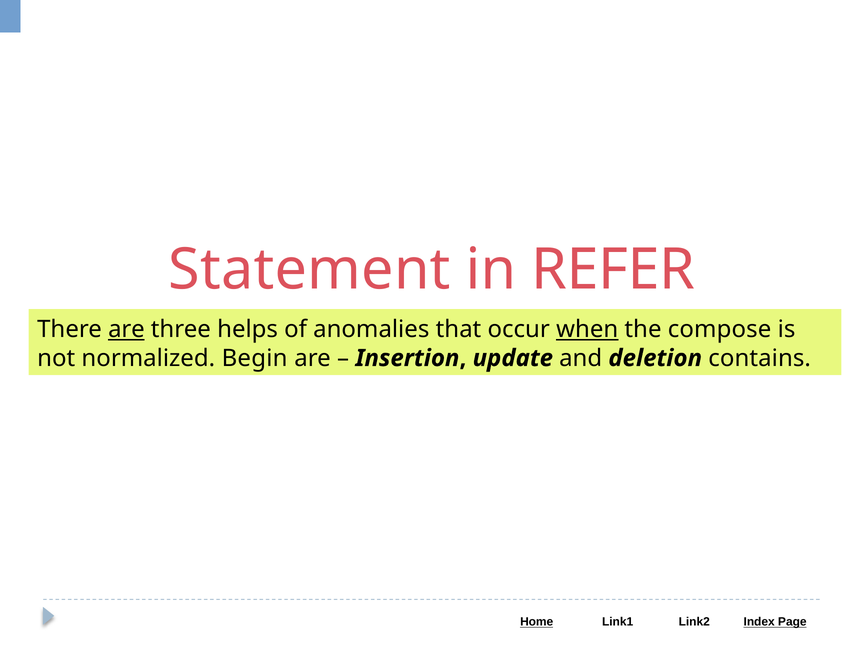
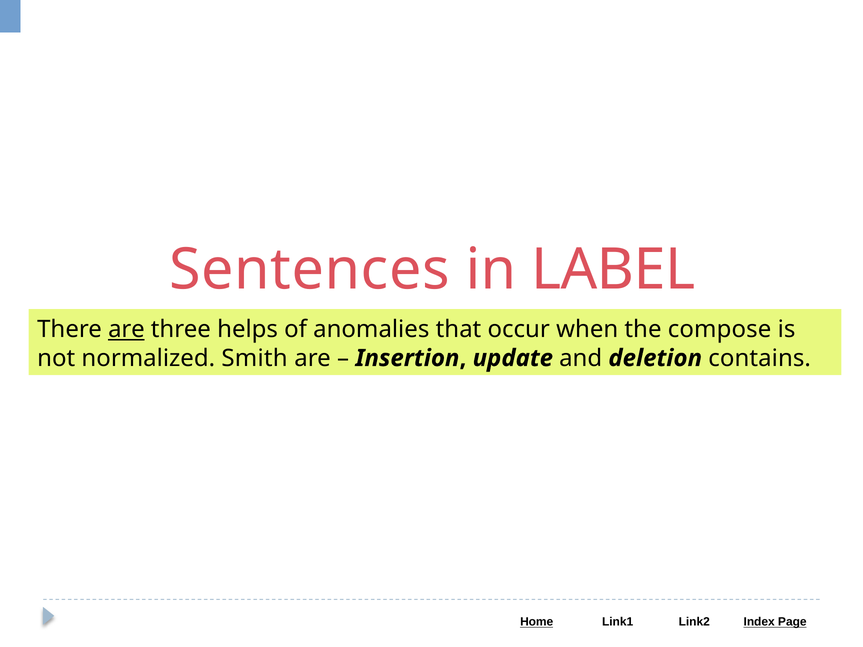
Statement: Statement -> Sentences
REFER: REFER -> LABEL
when underline: present -> none
Begin: Begin -> Smith
